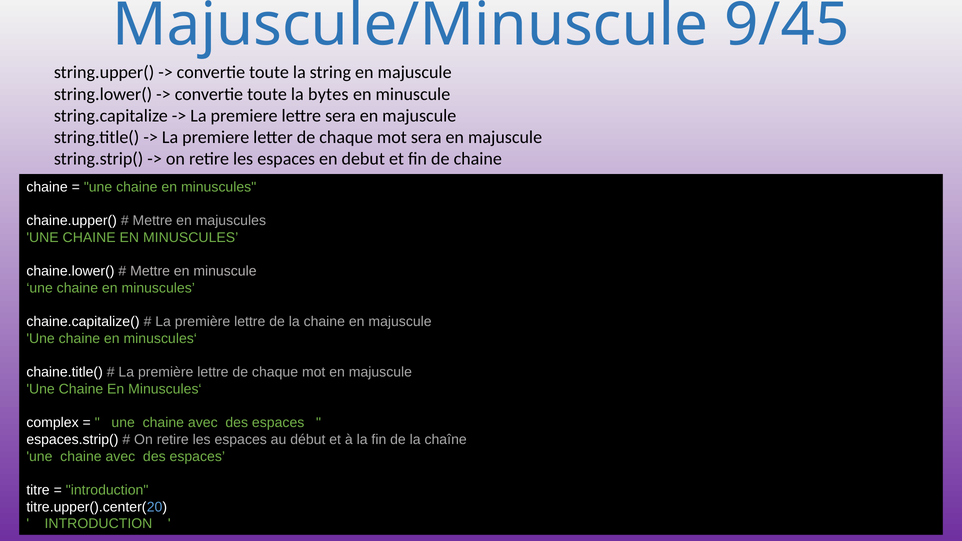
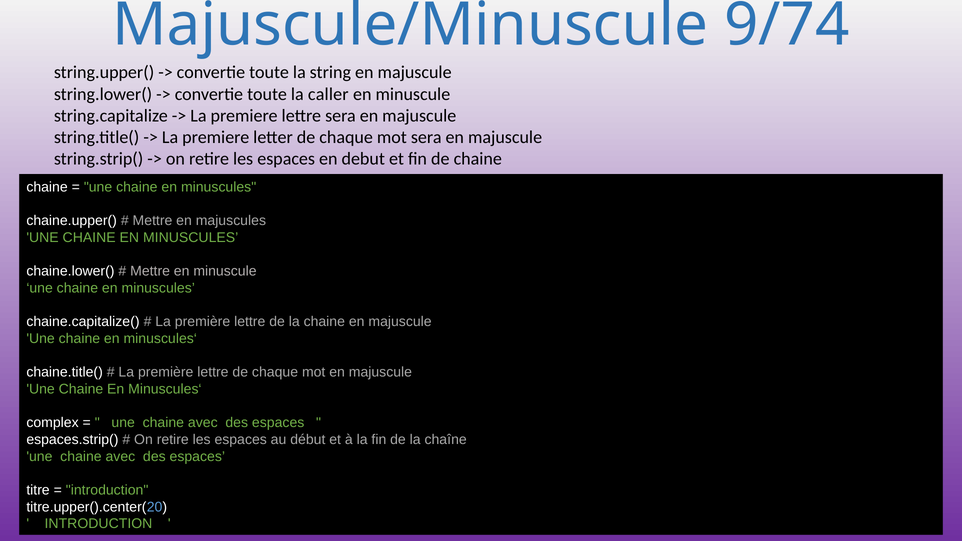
9/45: 9/45 -> 9/74
bytes: bytes -> caller
